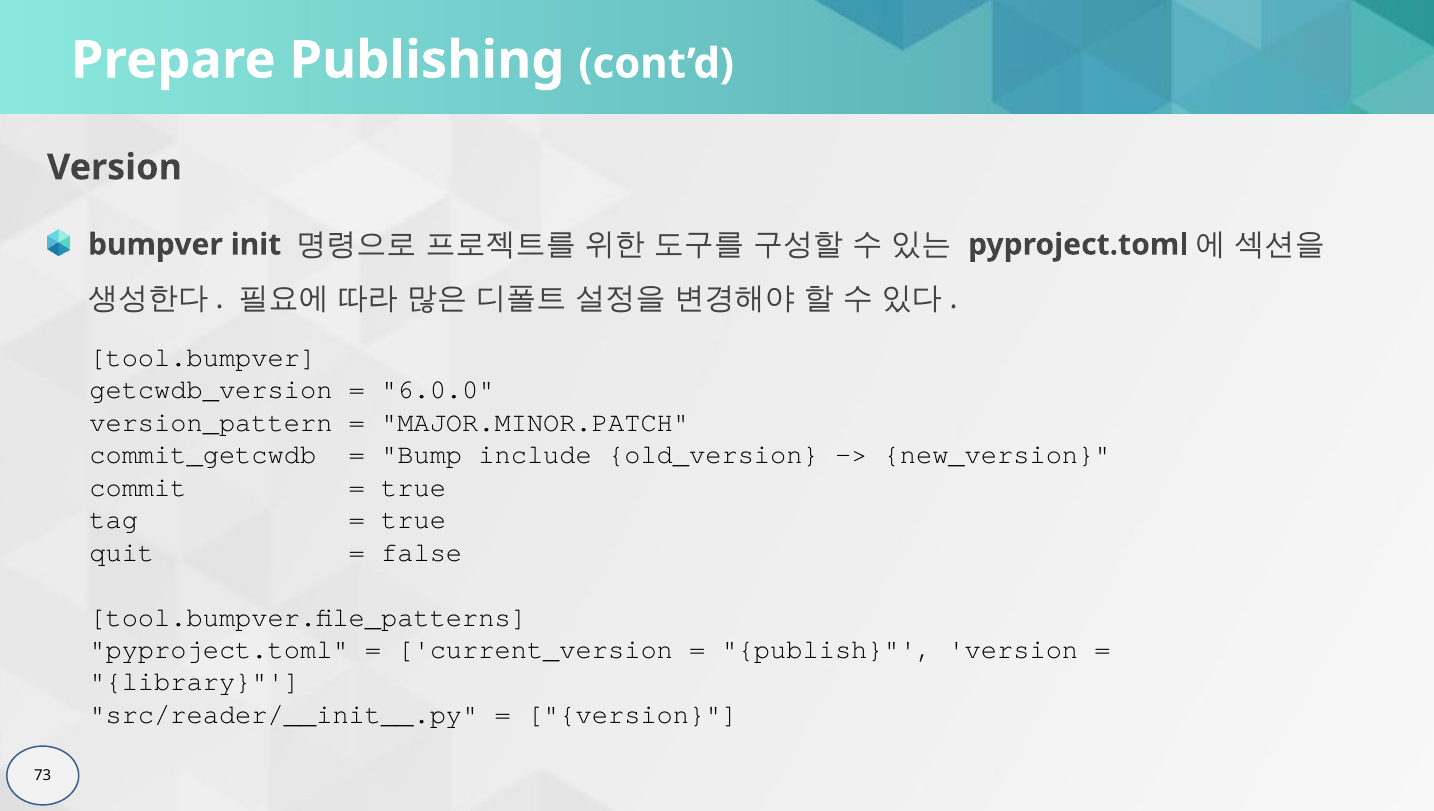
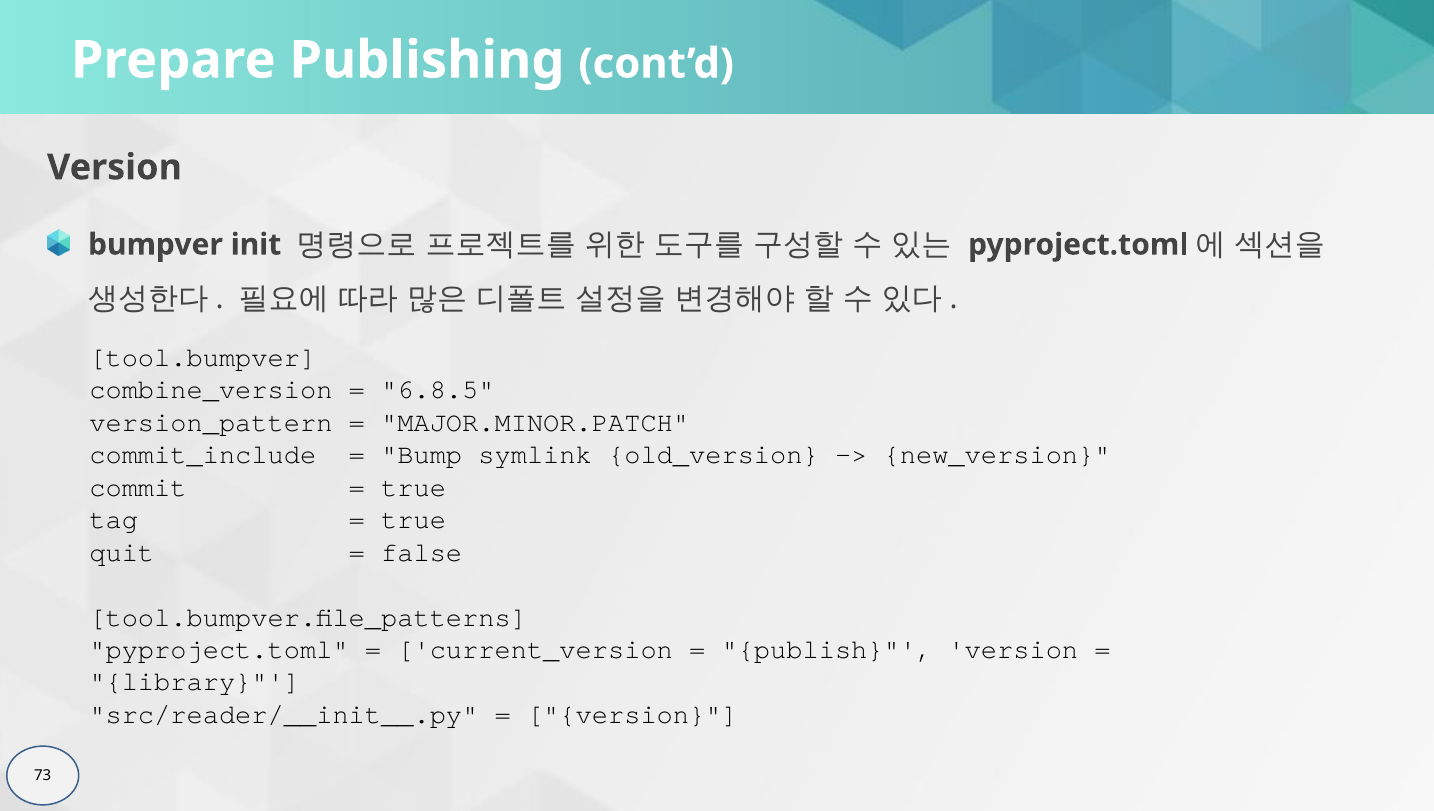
getcwdb_version: getcwdb_version -> combine_version
6.0.0: 6.0.0 -> 6.8.5
commit_getcwdb: commit_getcwdb -> commit_include
include: include -> symlink
